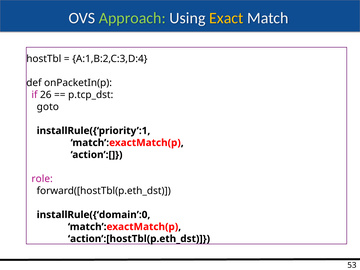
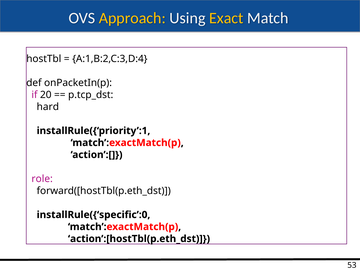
Approach colour: light green -> yellow
26: 26 -> 20
goto: goto -> hard
installRule({‘domain’:0: installRule({‘domain’:0 -> installRule({‘specific’:0
